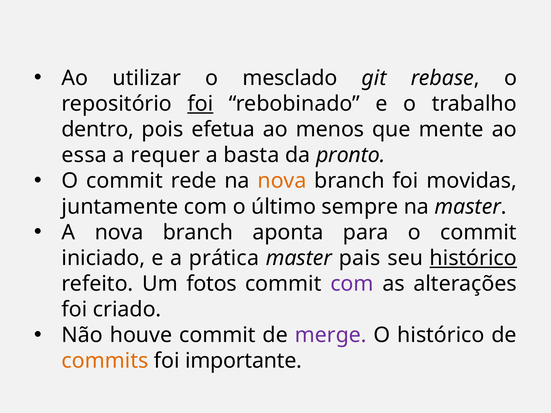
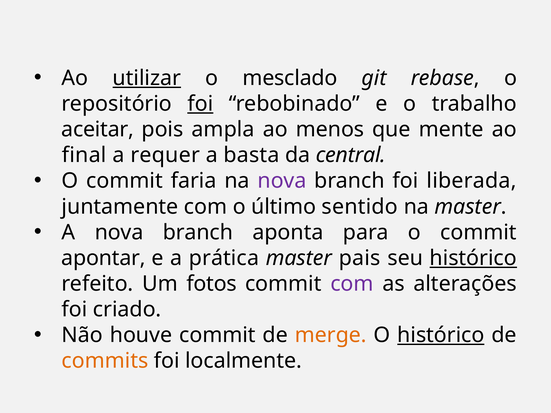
utilizar underline: none -> present
dentro: dentro -> aceitar
efetua: efetua -> ampla
essa: essa -> final
pronto: pronto -> central
rede: rede -> faria
nova at (282, 181) colour: orange -> purple
movidas: movidas -> liberada
sempre: sempre -> sentido
iniciado: iniciado -> apontar
merge colour: purple -> orange
histórico at (441, 335) underline: none -> present
importante: importante -> localmente
